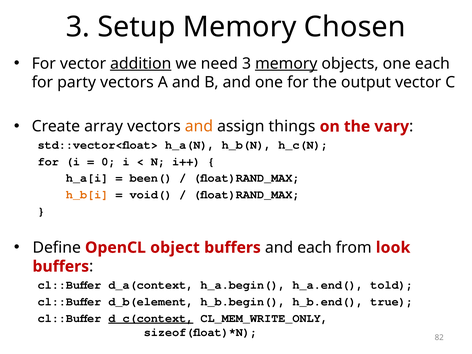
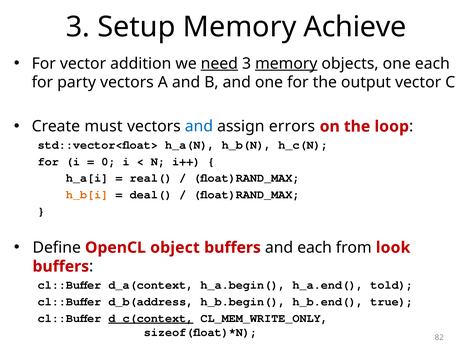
Chosen: Chosen -> Achieve
addition underline: present -> none
need underline: none -> present
array: array -> must
and at (199, 126) colour: orange -> blue
things: things -> errors
vary: vary -> loop
been(: been( -> real(
void(: void( -> deal(
d_b(element: d_b(element -> d_b(address
